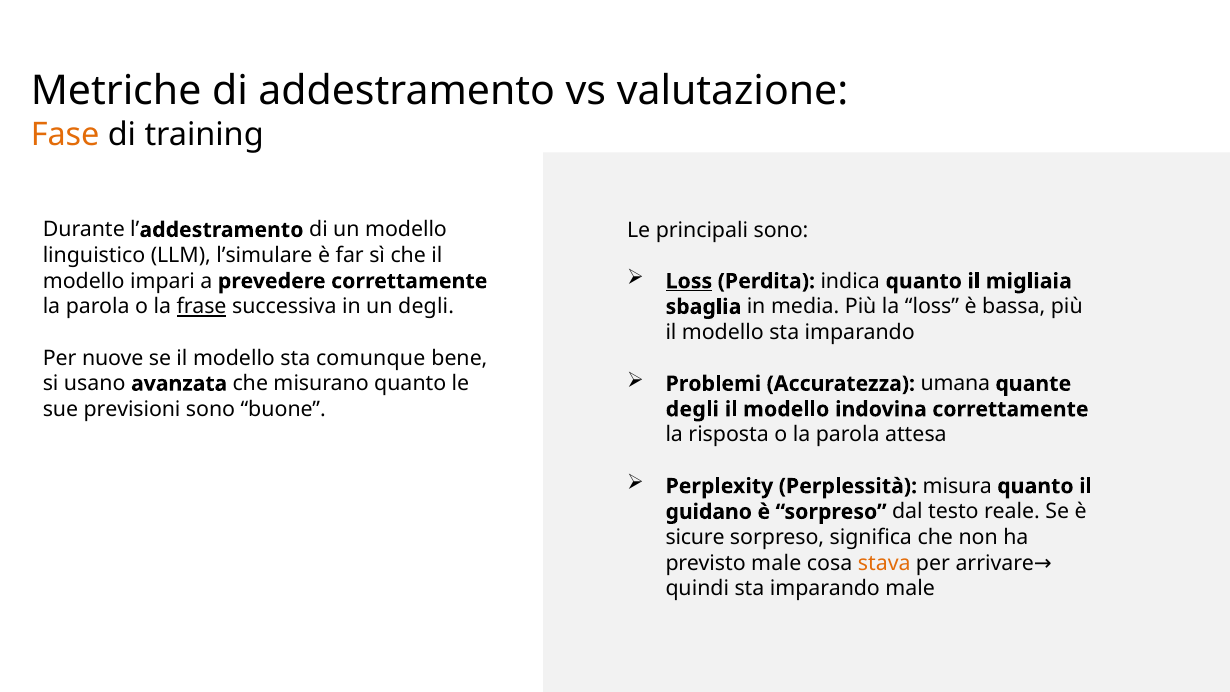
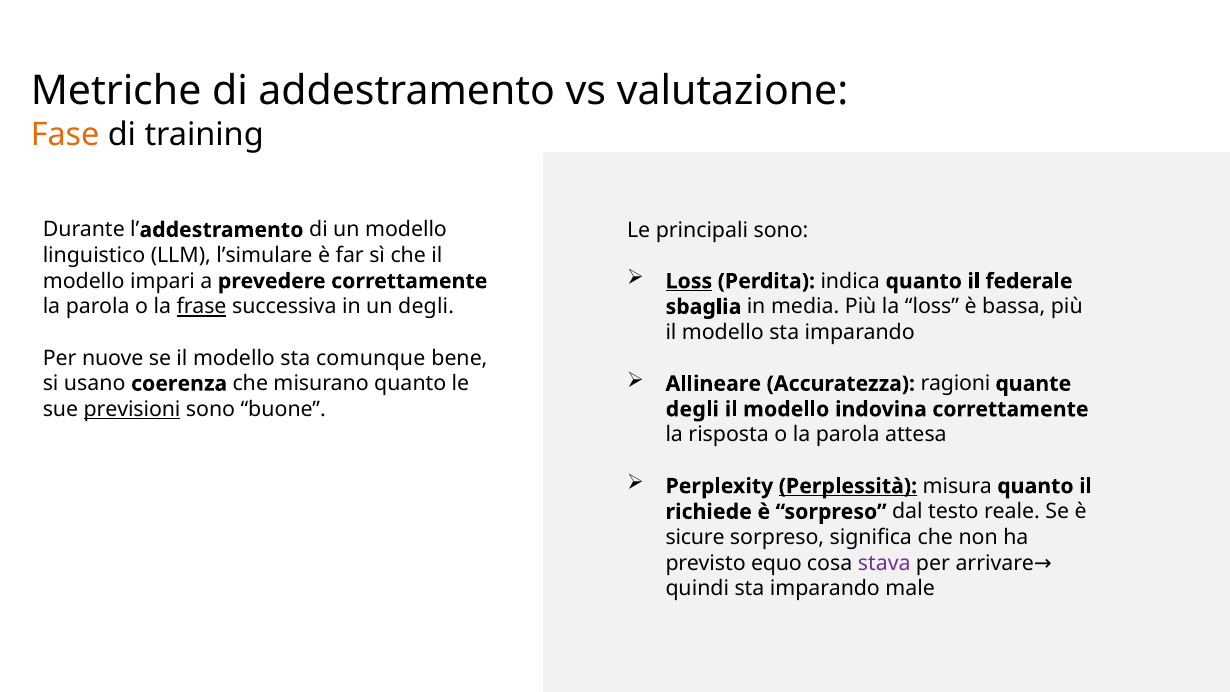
migliaia: migliaia -> federale
Problemi: Problemi -> Allineare
umana: umana -> ragioni
avanzata: avanzata -> coerenza
previsioni underline: none -> present
Perplessità underline: none -> present
guidano: guidano -> richiede
previsto male: male -> equo
stava colour: orange -> purple
